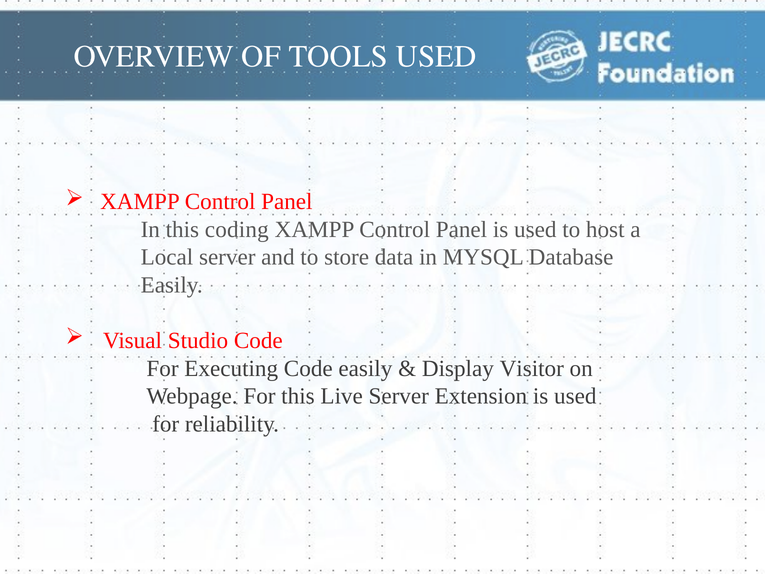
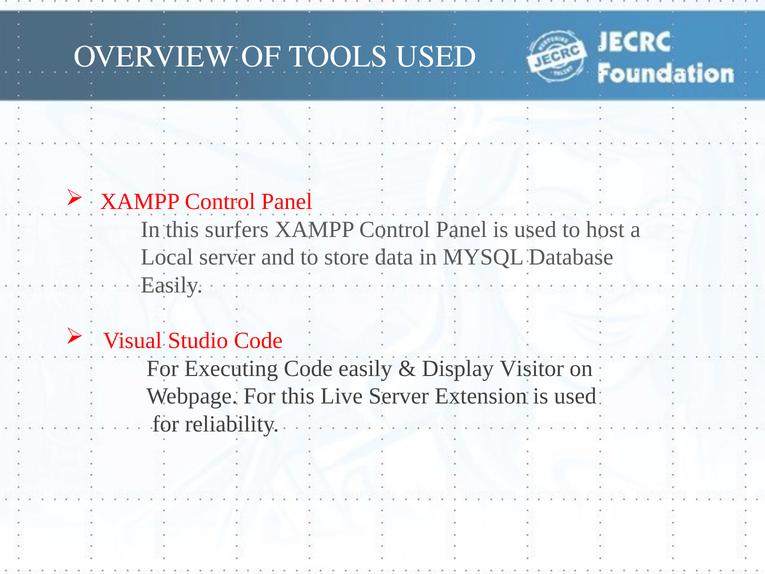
coding: coding -> surfers
